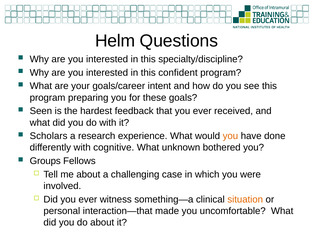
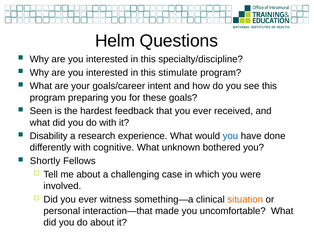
confident: confident -> stimulate
Scholars: Scholars -> Disability
you at (230, 136) colour: orange -> blue
Groups: Groups -> Shortly
